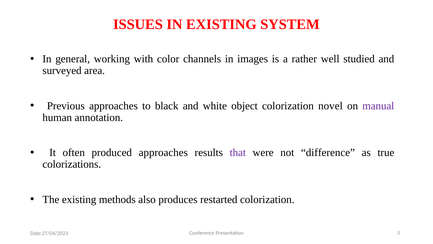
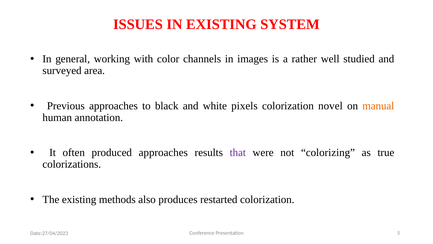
object: object -> pixels
manual colour: purple -> orange
difference: difference -> colorizing
